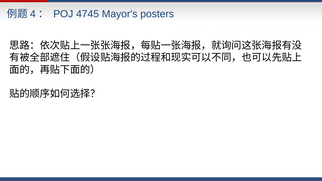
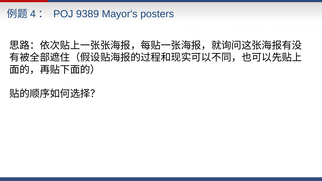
4745: 4745 -> 9389
